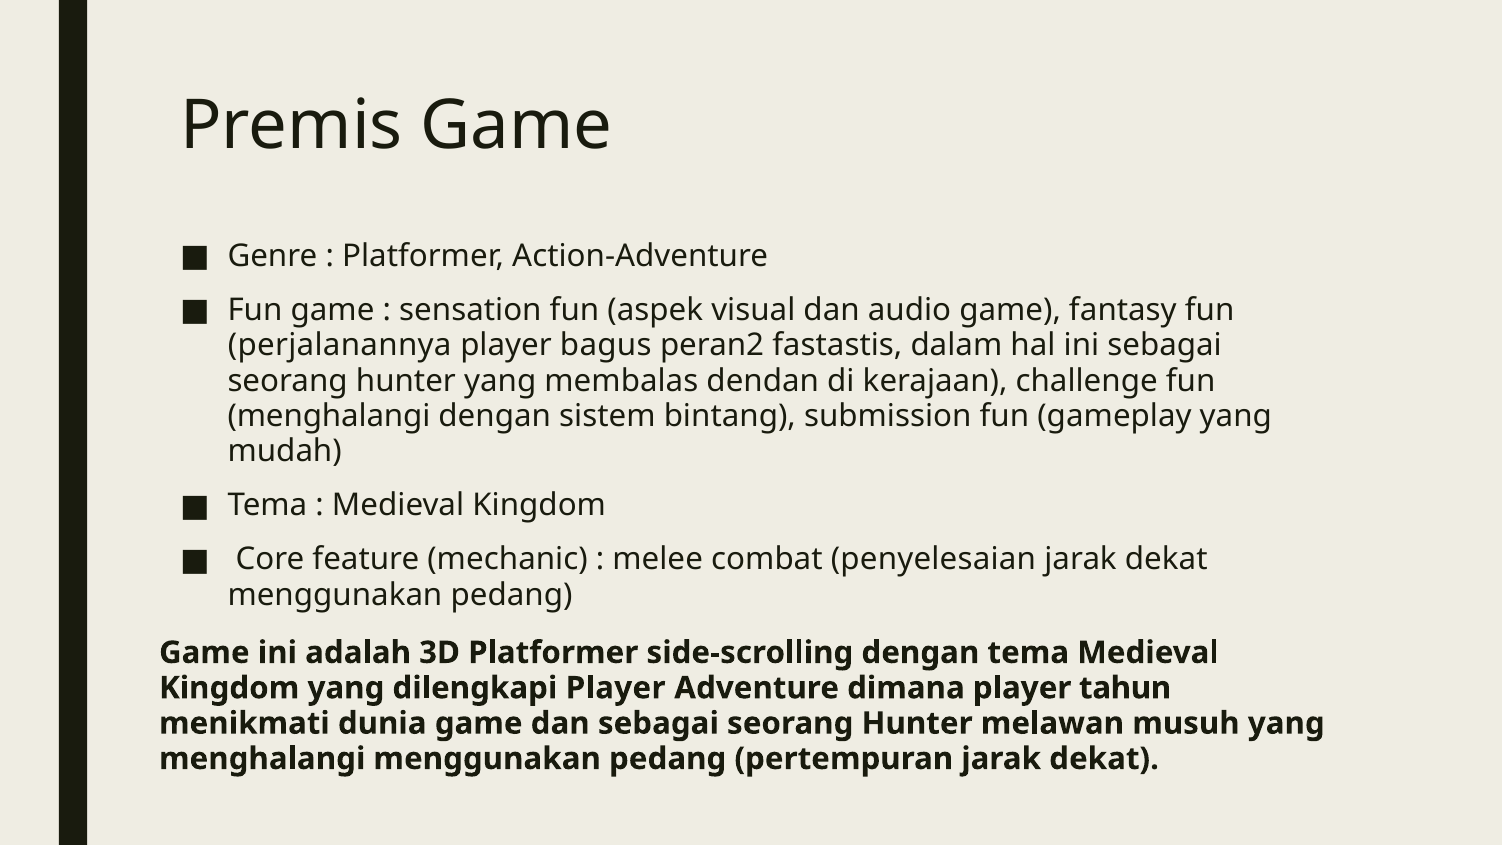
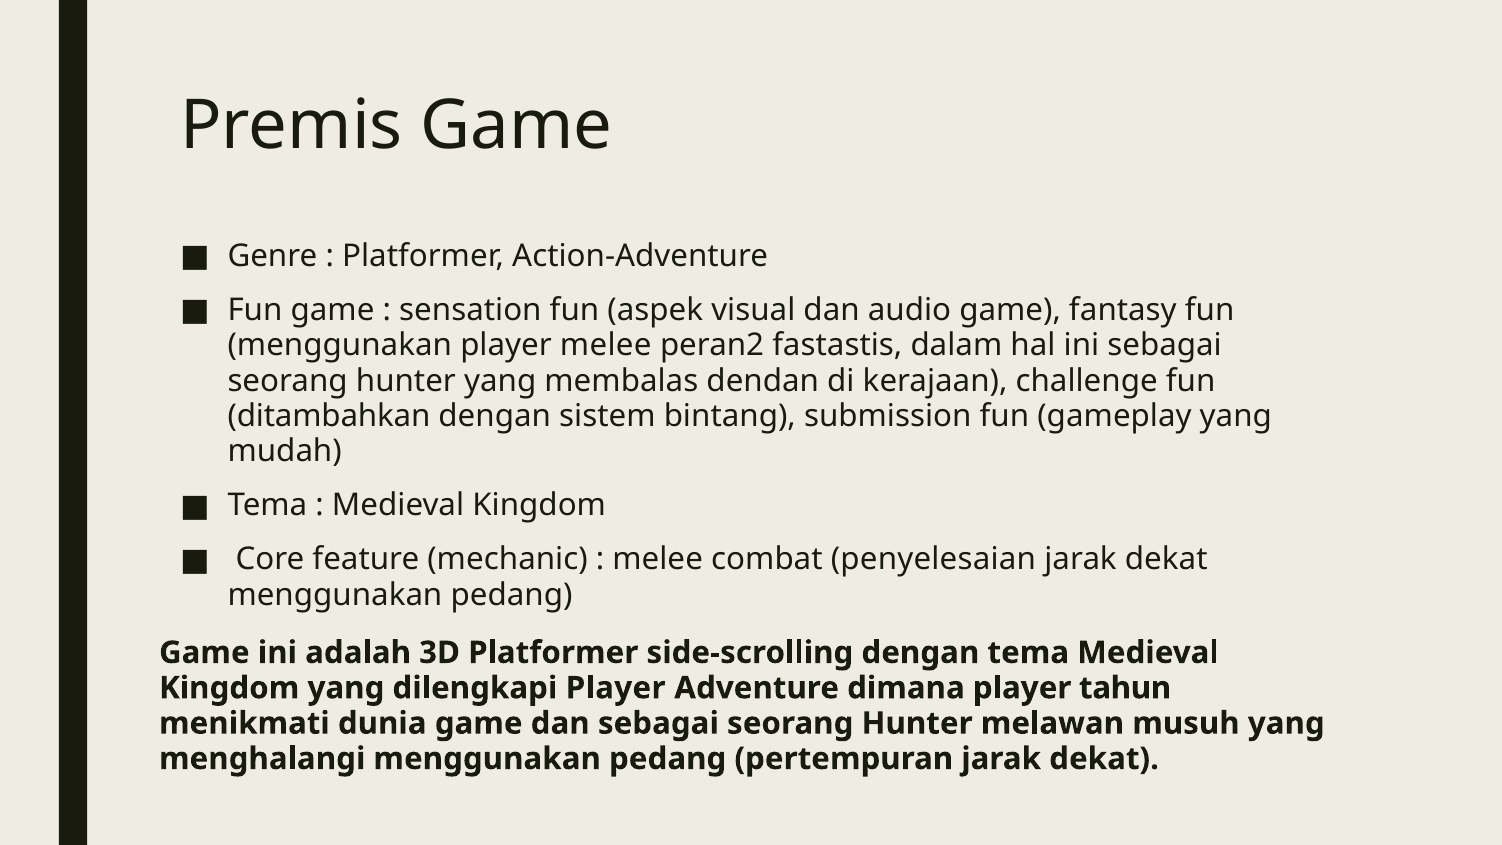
perjalanannya at (340, 345): perjalanannya -> menggunakan
player bagus: bagus -> melee
menghalangi at (329, 416): menghalangi -> ditambahkan
